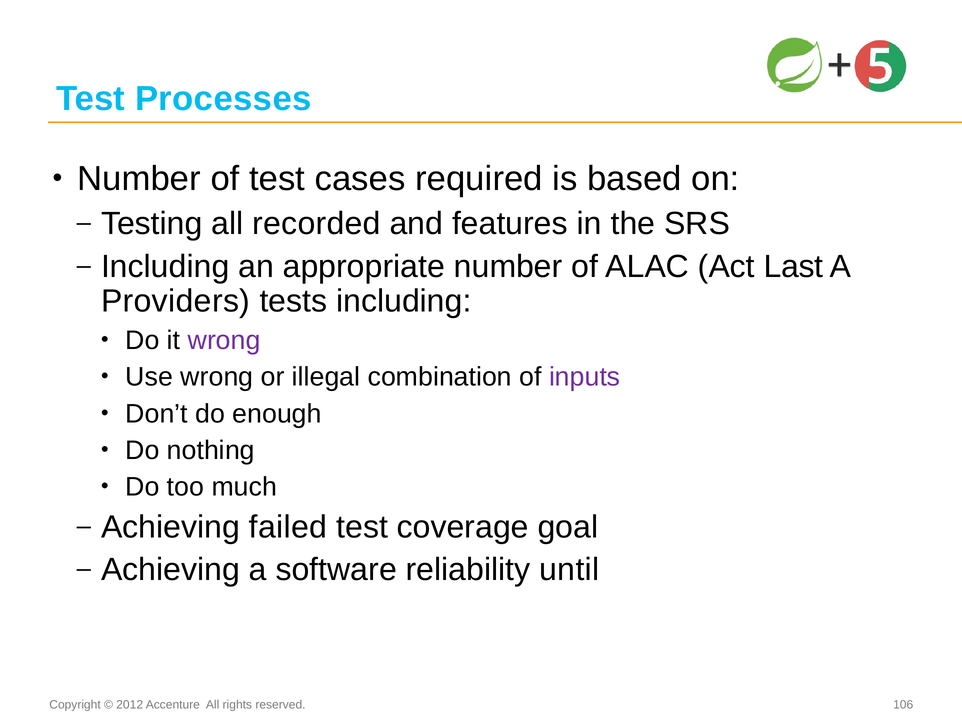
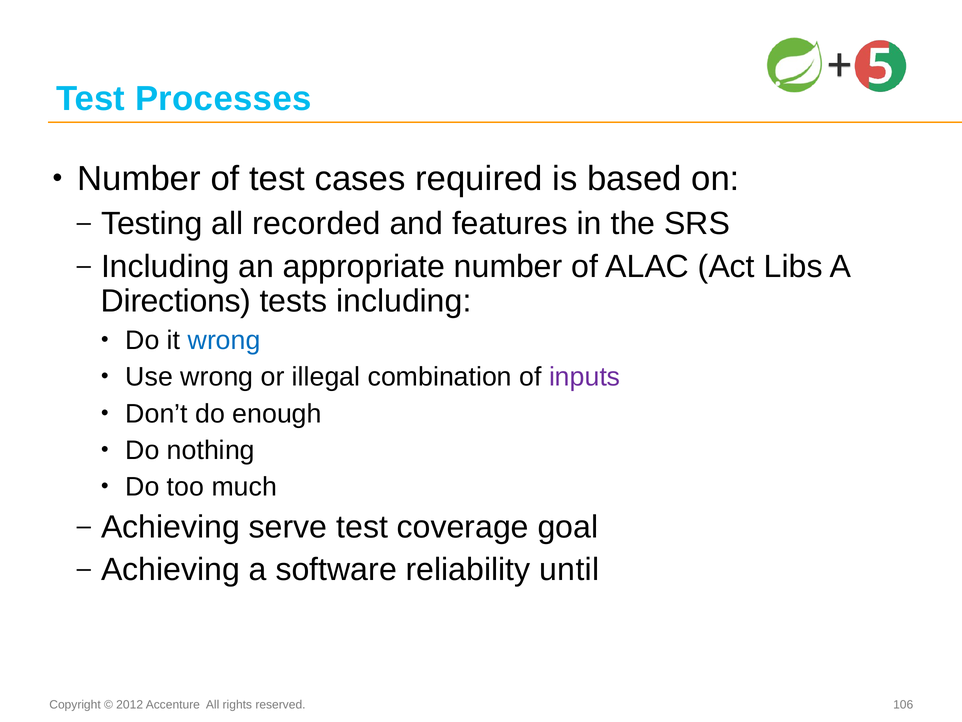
Last: Last -> Libs
Providers: Providers -> Directions
wrong at (224, 340) colour: purple -> blue
failed: failed -> serve
